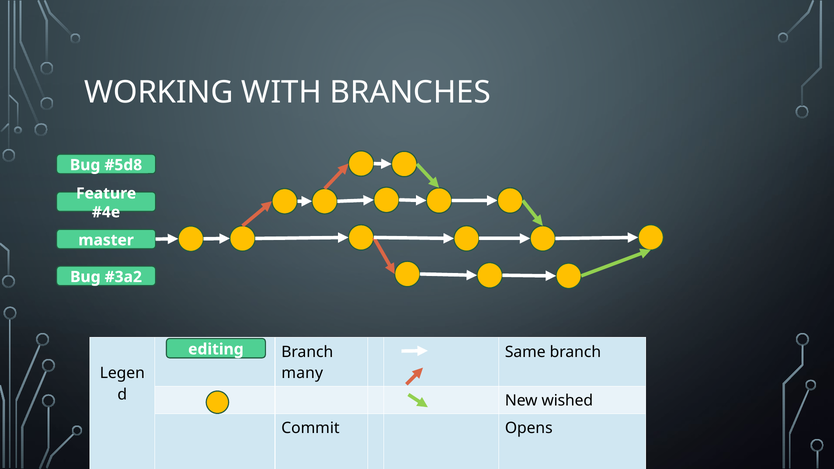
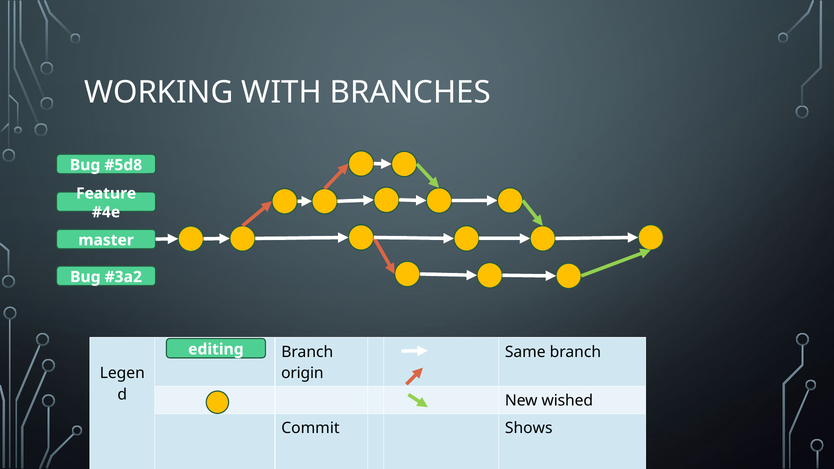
many: many -> origin
Opens: Opens -> Shows
